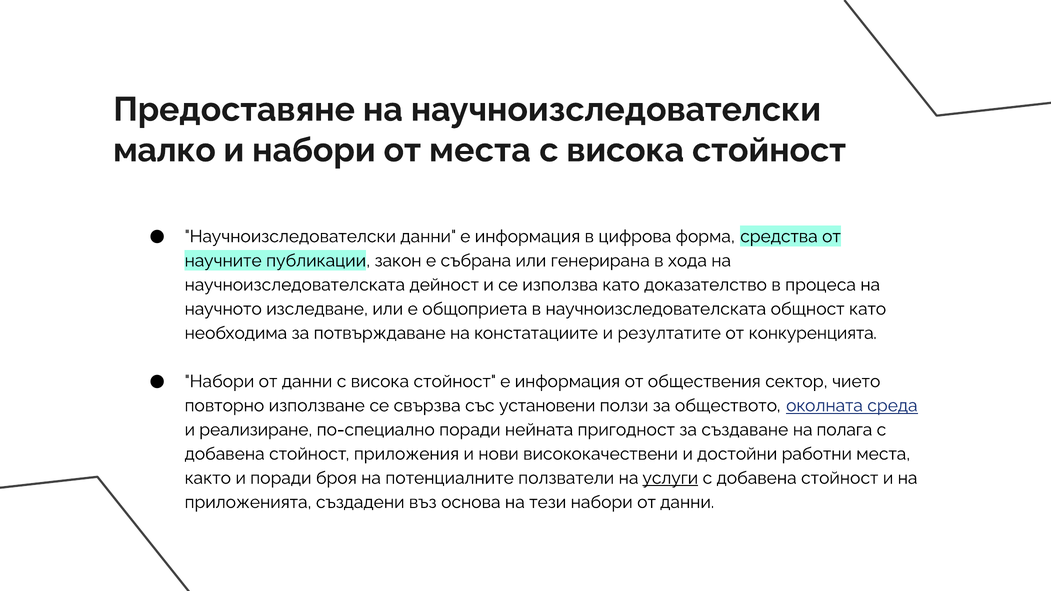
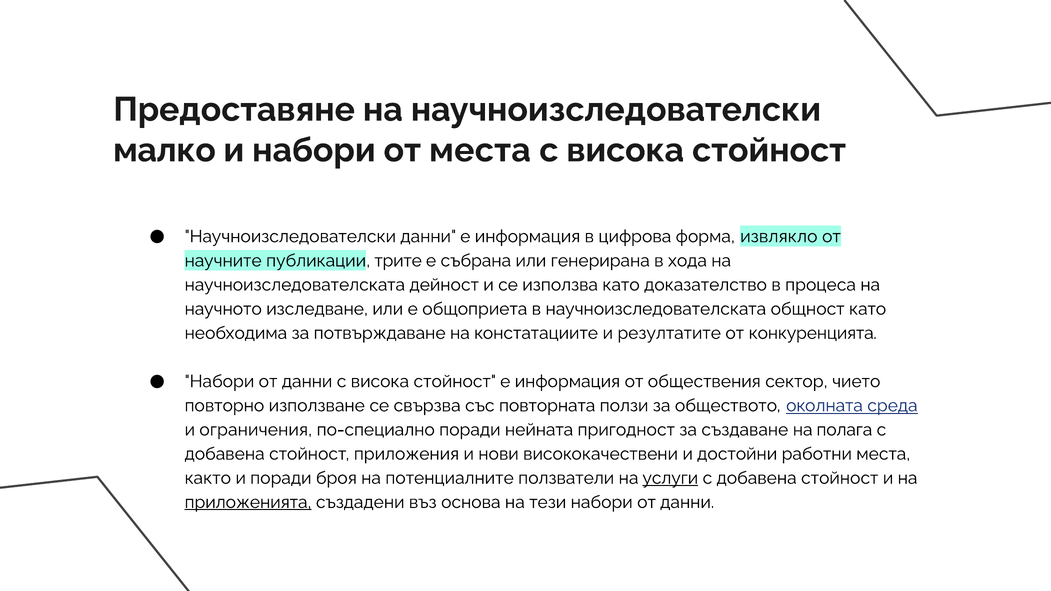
средства: средства -> извлякло
закон: закон -> трите
установени: установени -> повторната
реализиране: реализиране -> ограничения
приложенията underline: none -> present
